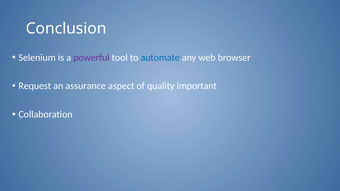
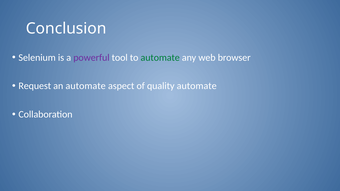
automate at (160, 58) colour: blue -> green
an assurance: assurance -> automate
quality important: important -> automate
